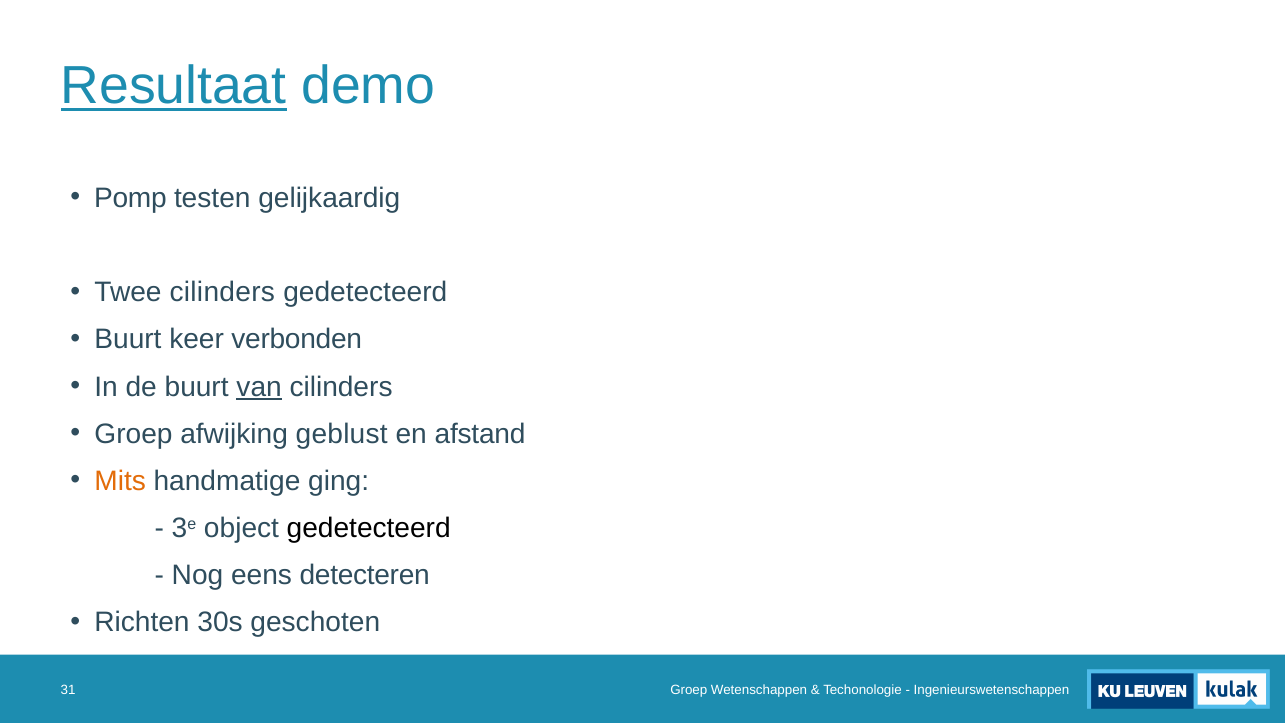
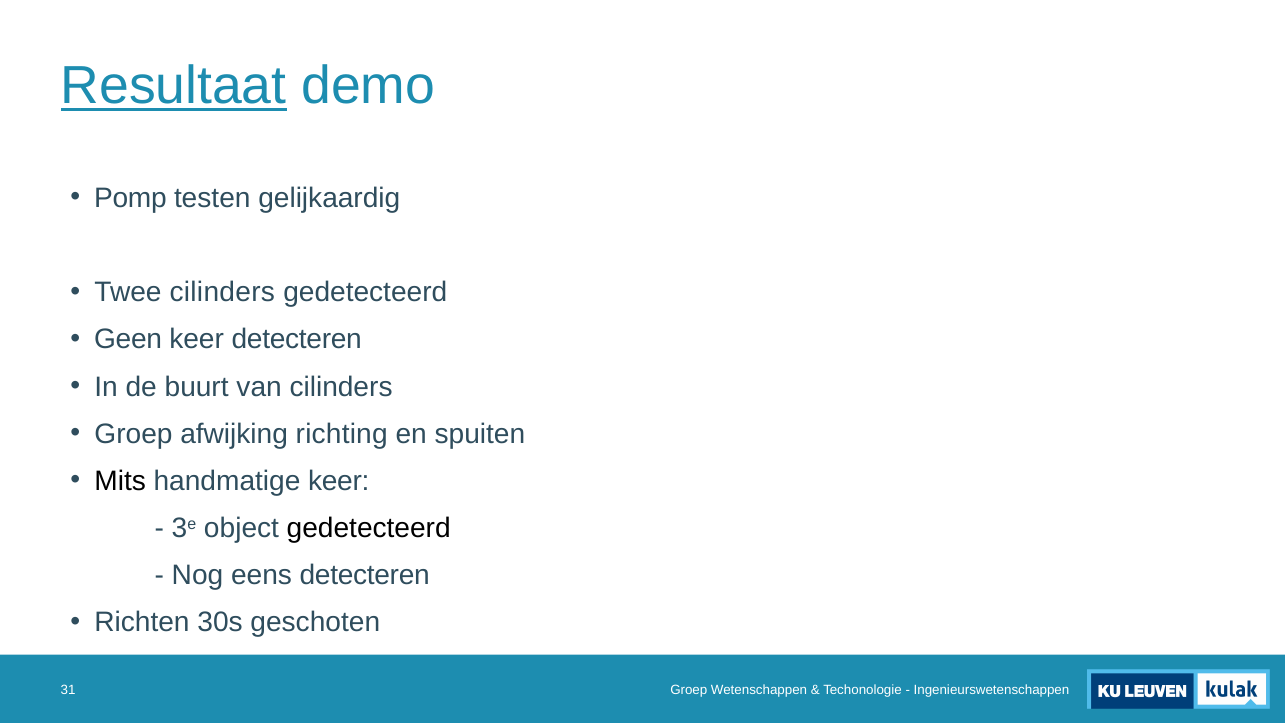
Buurt at (128, 340): Buurt -> Geen
keer verbonden: verbonden -> detecteren
van underline: present -> none
geblust: geblust -> richting
afstand: afstand -> spuiten
Mits colour: orange -> black
handmatige ging: ging -> keer
